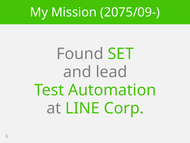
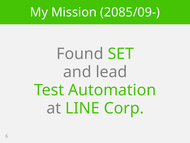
2075/09-: 2075/09- -> 2085/09-
